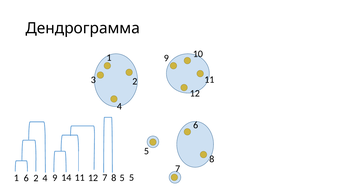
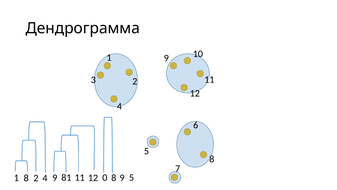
1 6: 6 -> 8
14: 14 -> 81
12 7: 7 -> 0
5 at (122, 177): 5 -> 9
